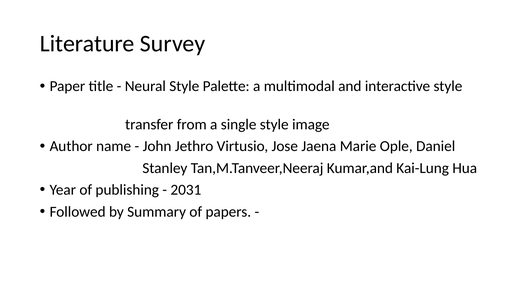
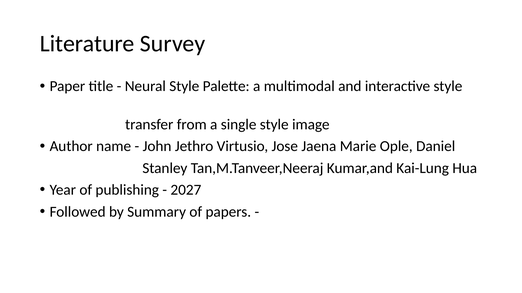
2031: 2031 -> 2027
